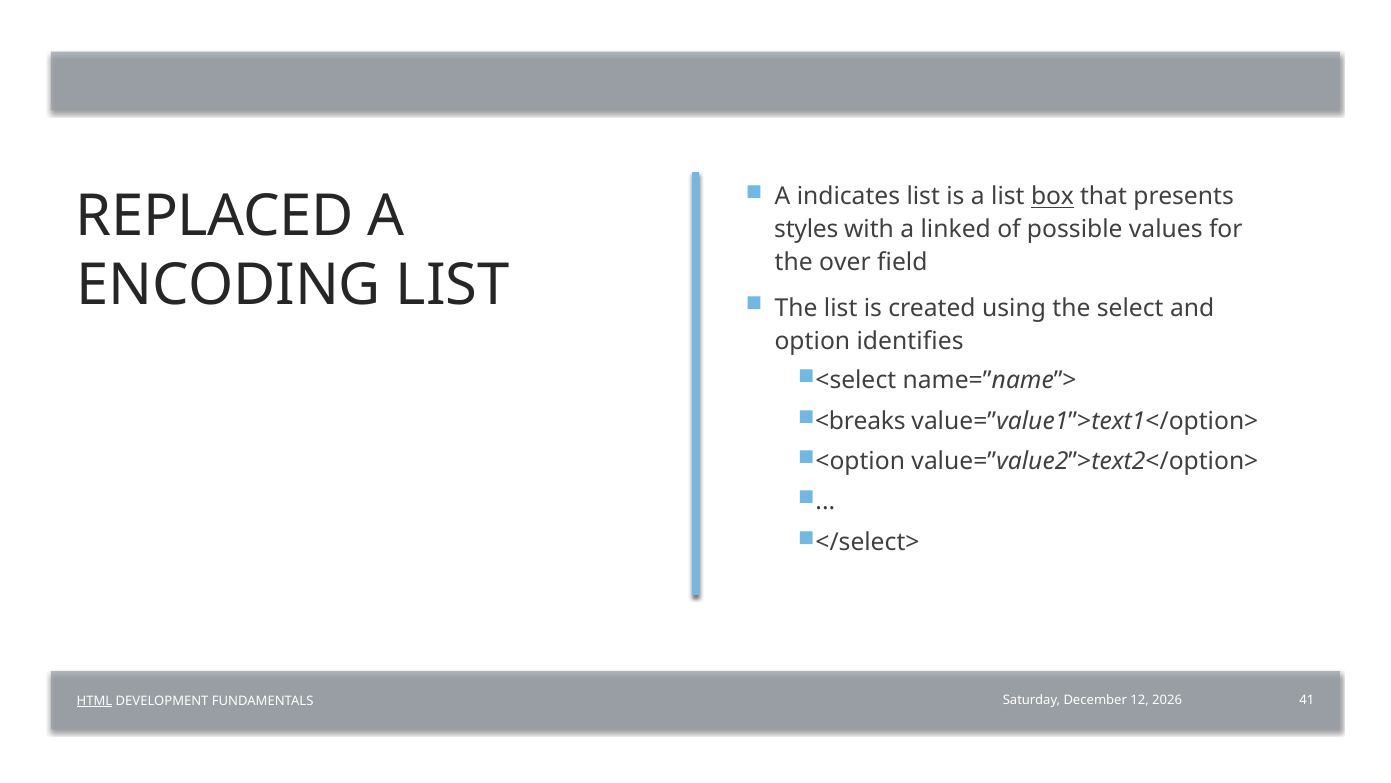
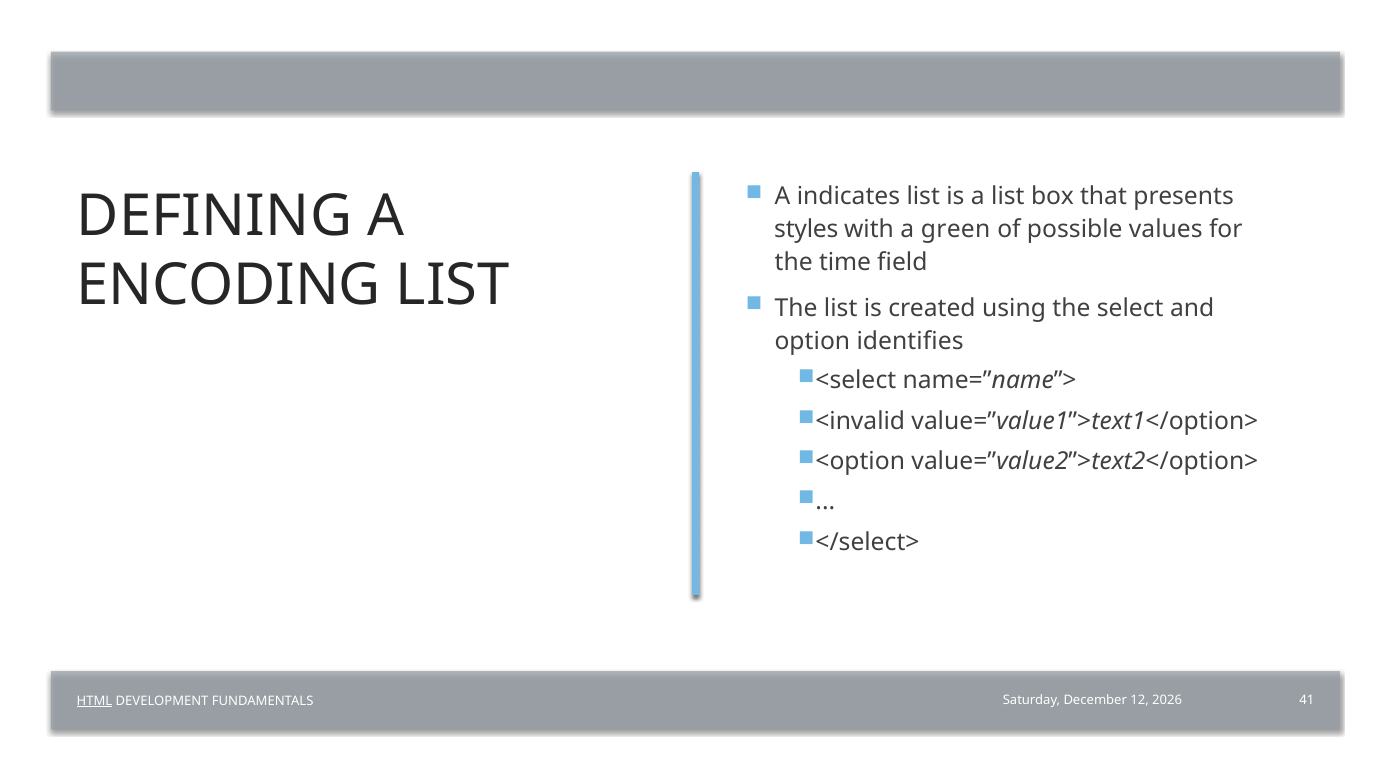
box underline: present -> none
REPLACED: REPLACED -> DEFINING
linked: linked -> green
over: over -> time
<breaks: <breaks -> <invalid
